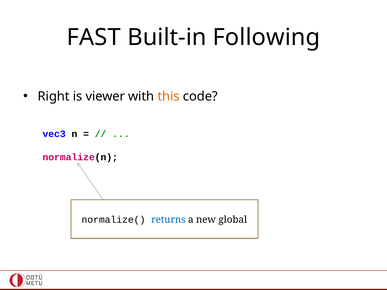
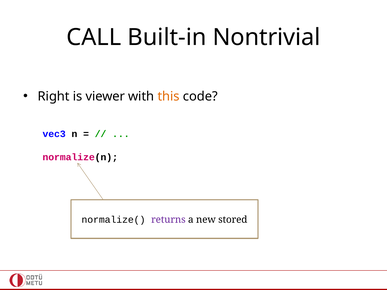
FAST: FAST -> CALL
Following: Following -> Nontrivial
returns colour: blue -> purple
global: global -> stored
